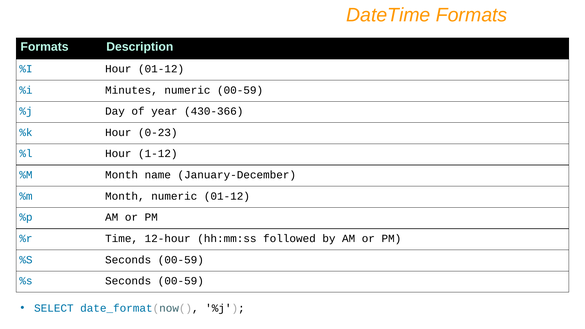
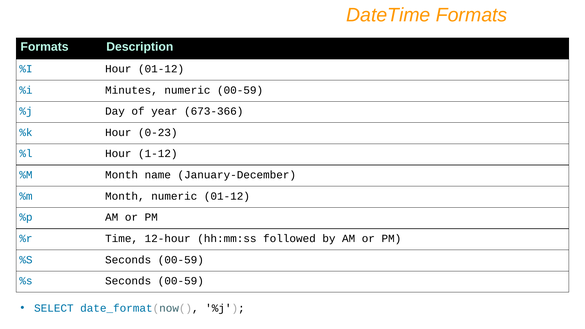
430-366: 430-366 -> 673-366
